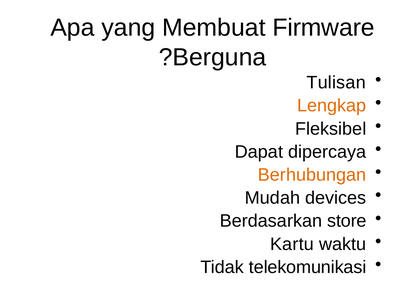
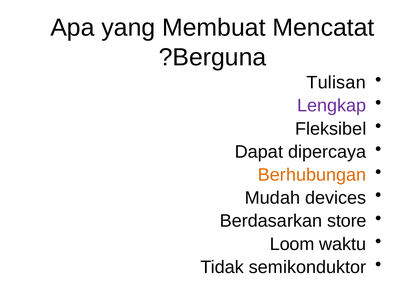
Firmware: Firmware -> Mencatat
Lengkap colour: orange -> purple
Kartu: Kartu -> Loom
telekomunikasi: telekomunikasi -> semikonduktor
